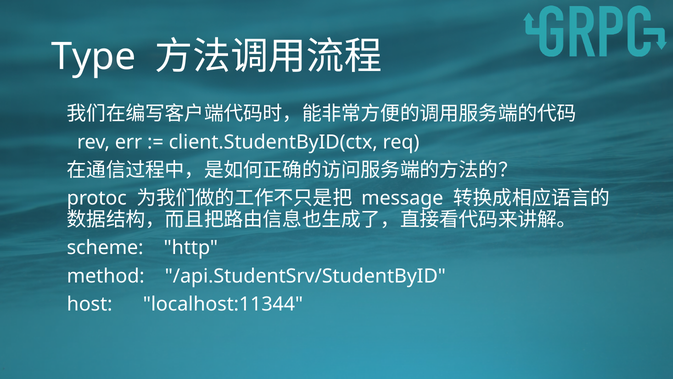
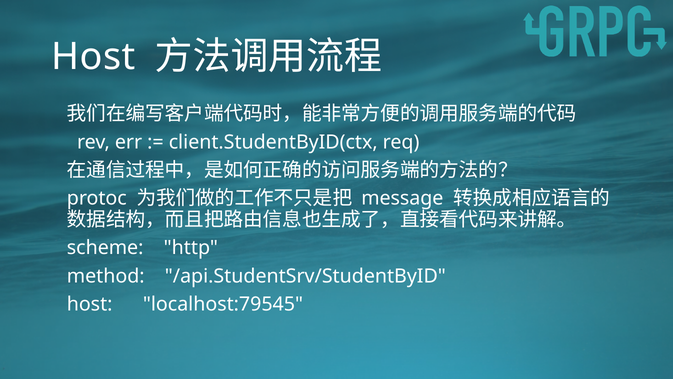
Type at (94, 57): Type -> Host
localhost:11344: localhost:11344 -> localhost:79545
